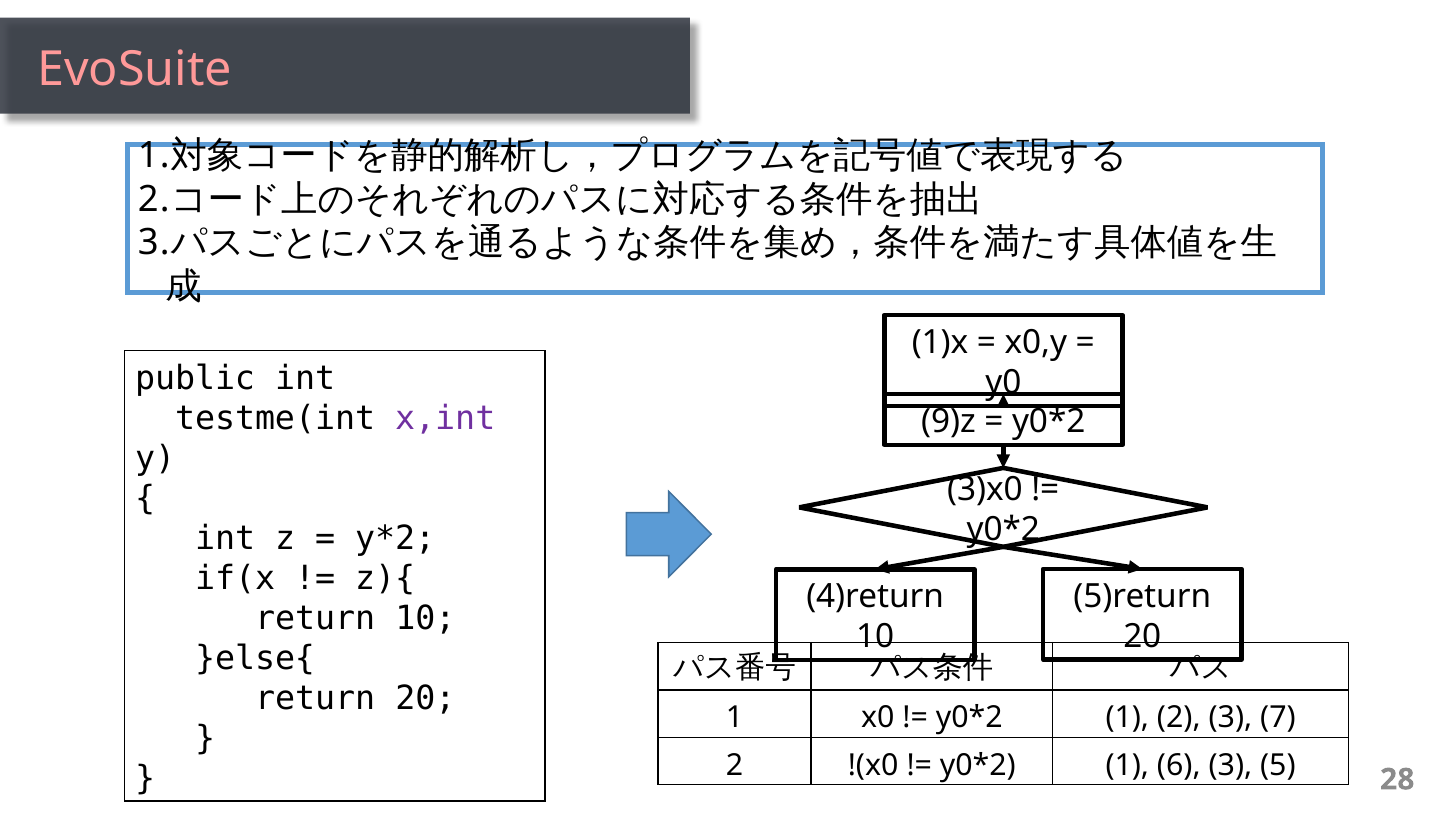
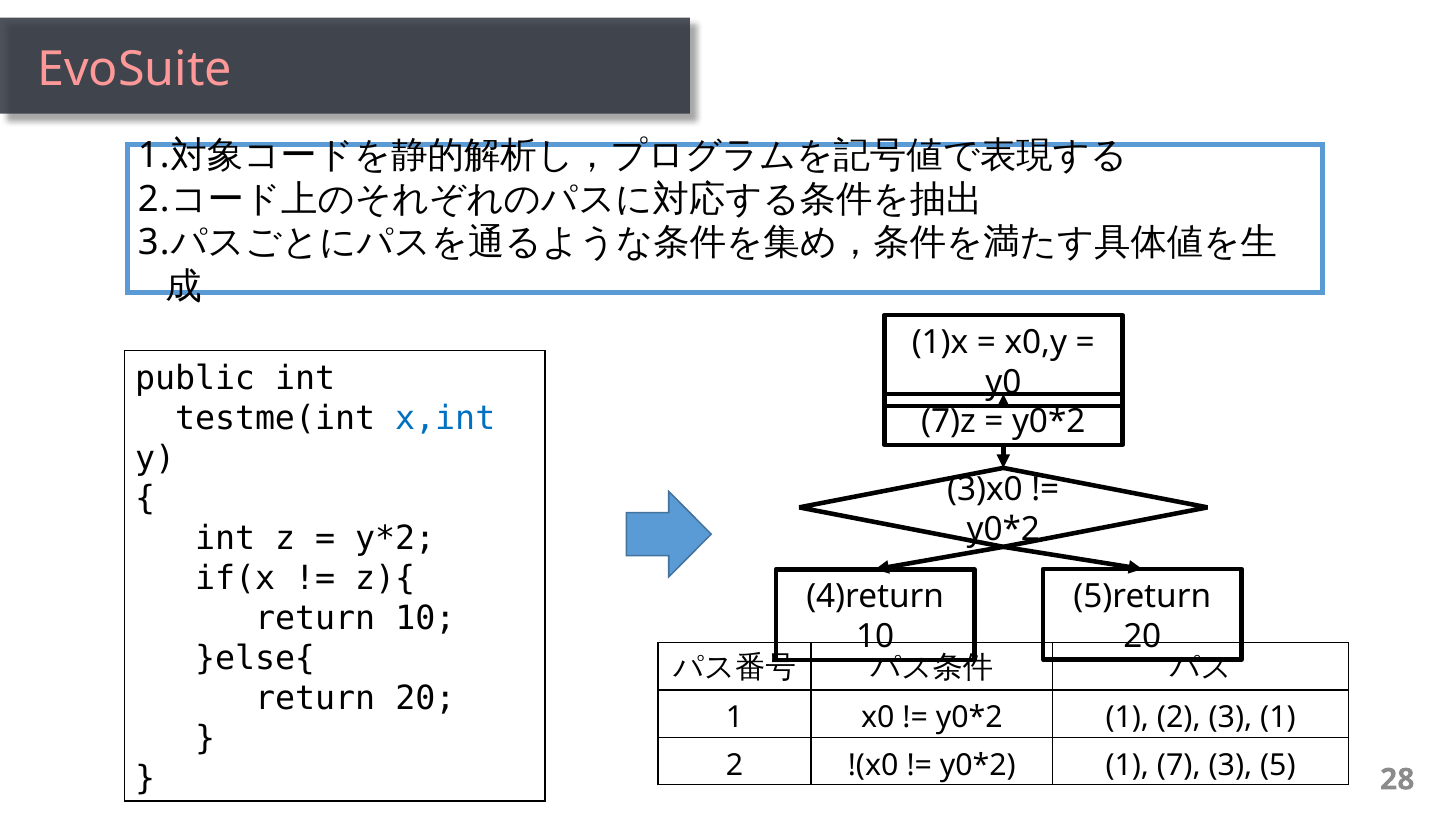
x,int colour: purple -> blue
9)z: 9)z -> 7)z
3 7: 7 -> 1
6: 6 -> 7
